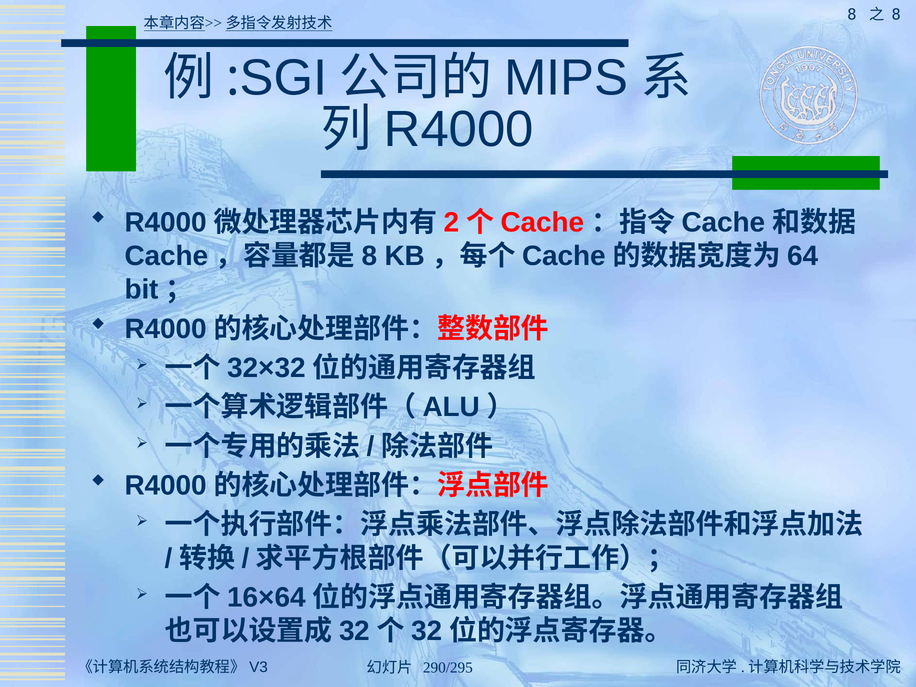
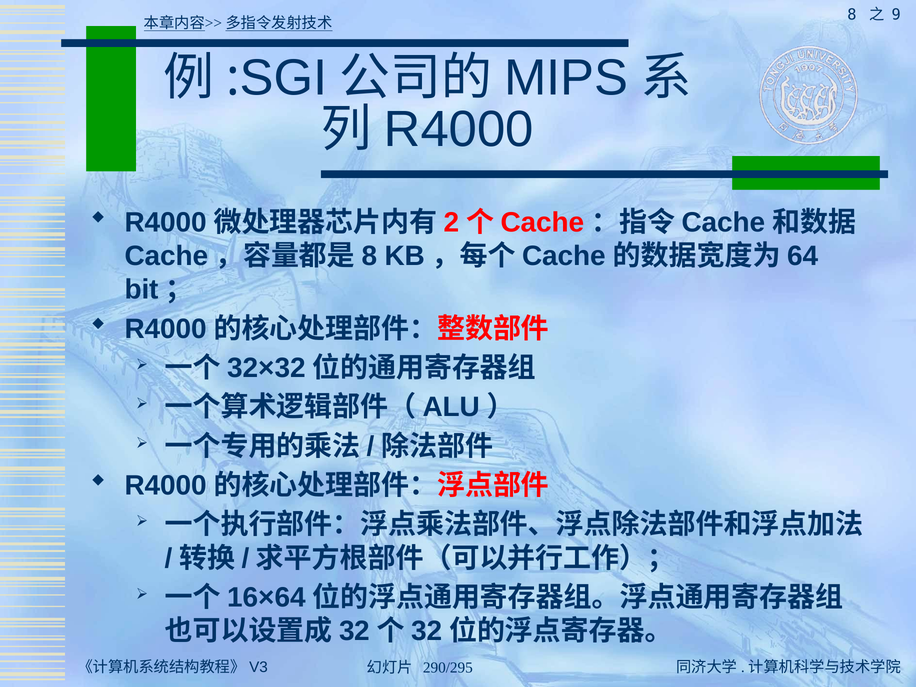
8 at (896, 15): 8 -> 9
